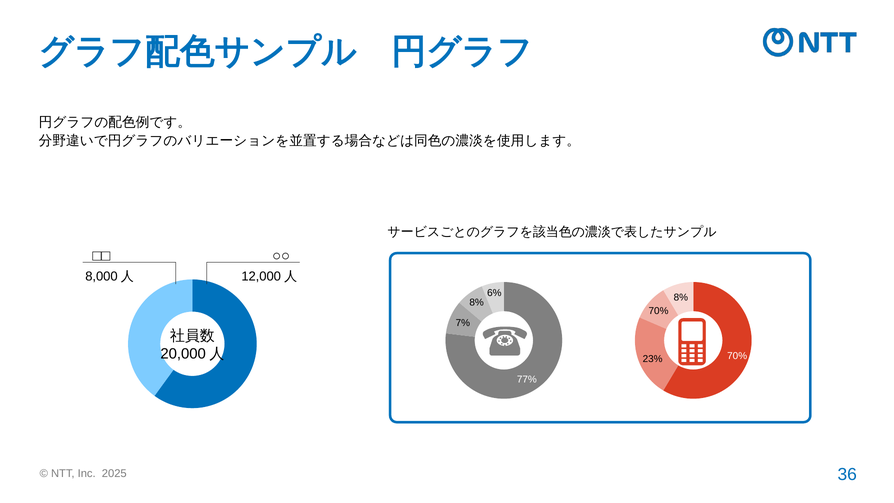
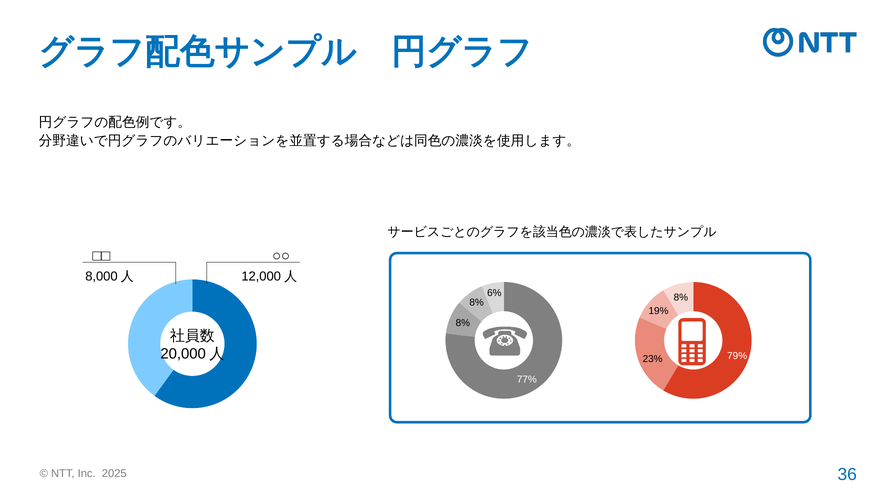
70% at (659, 311): 70% -> 19%
7% at (463, 323): 7% -> 8%
70% at (737, 356): 70% -> 79%
